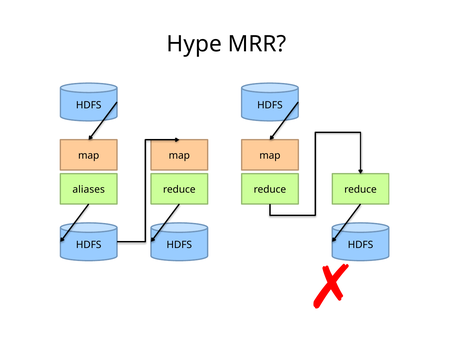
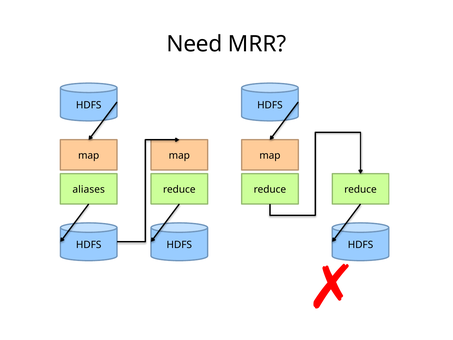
Hype: Hype -> Need
